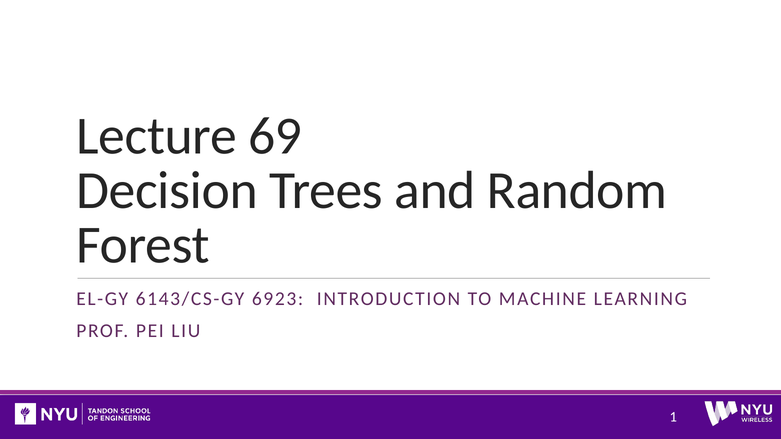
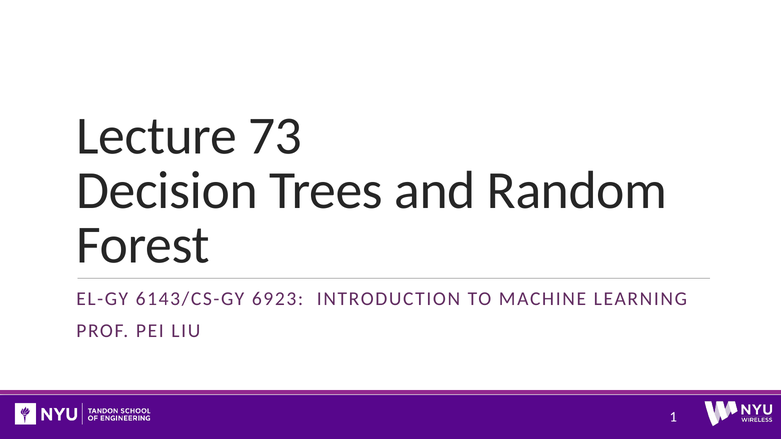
69: 69 -> 73
